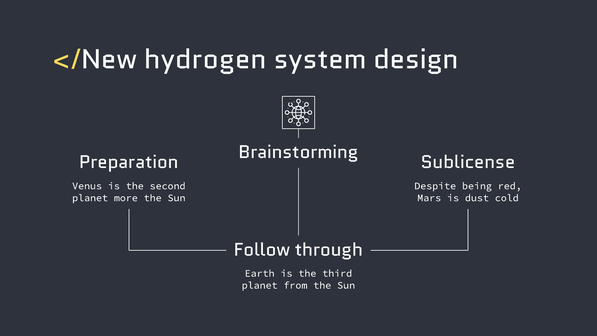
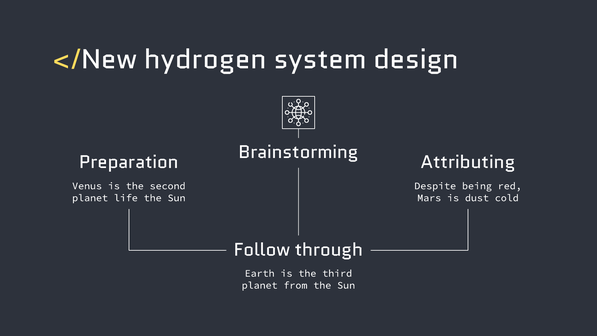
Sublicense: Sublicense -> Attributing
more: more -> life
